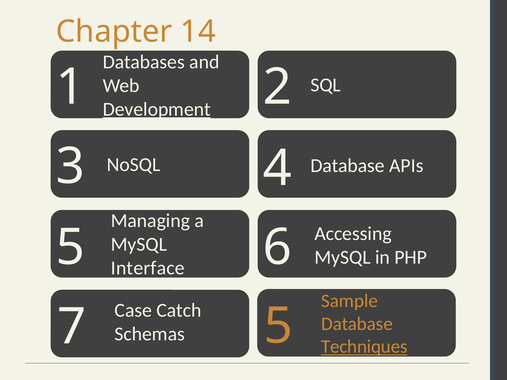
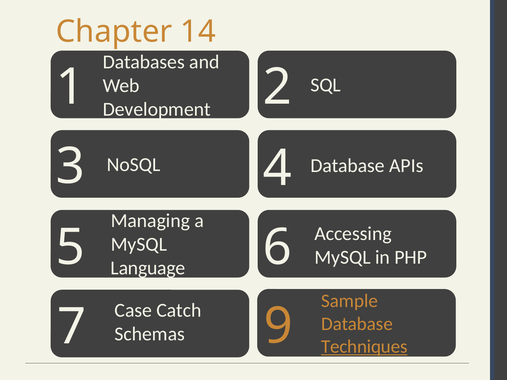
Development underline: present -> none
Interface: Interface -> Language
Schemas 5: 5 -> 9
